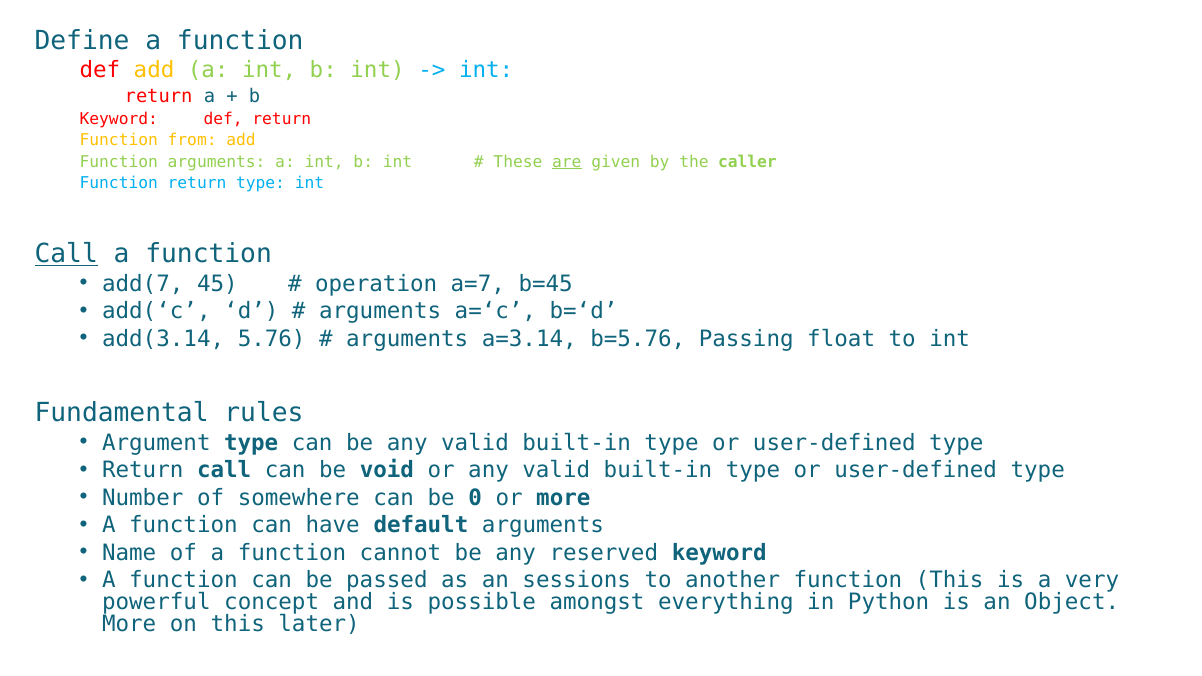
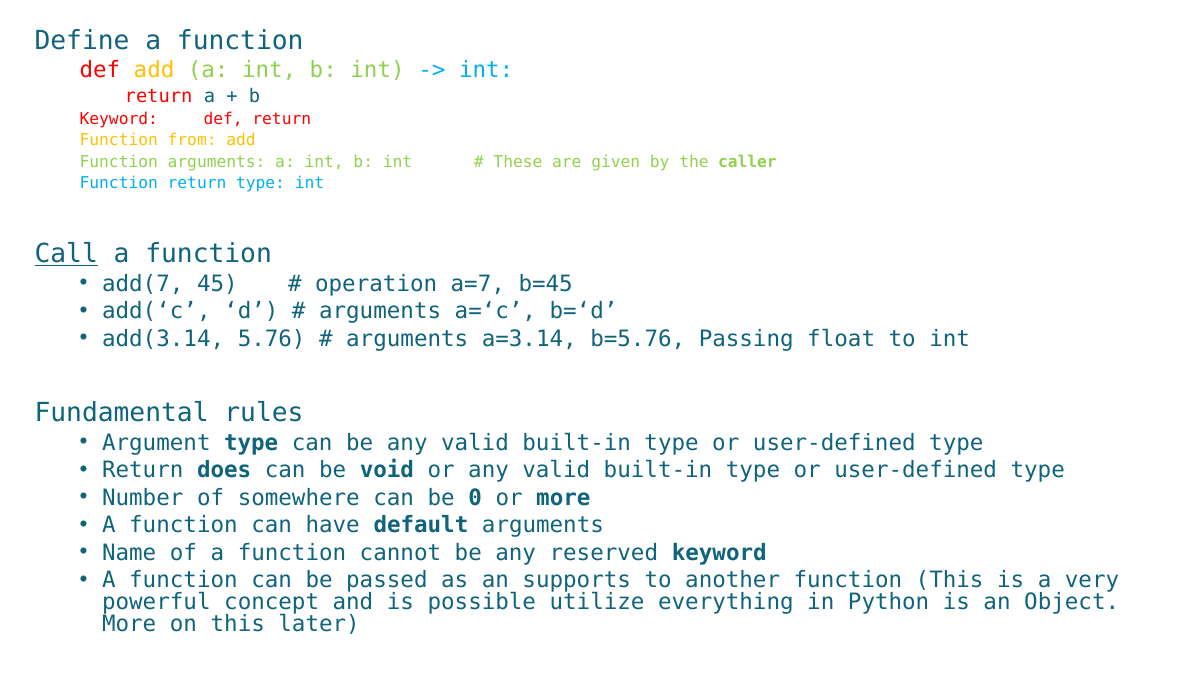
are underline: present -> none
Return call: call -> does
sessions: sessions -> supports
amongst: amongst -> utilize
